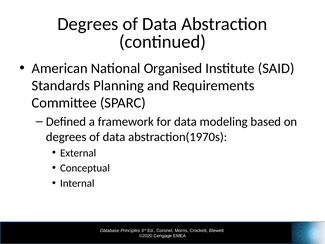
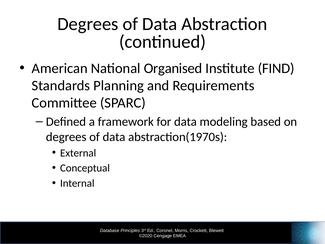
SAID: SAID -> FIND
